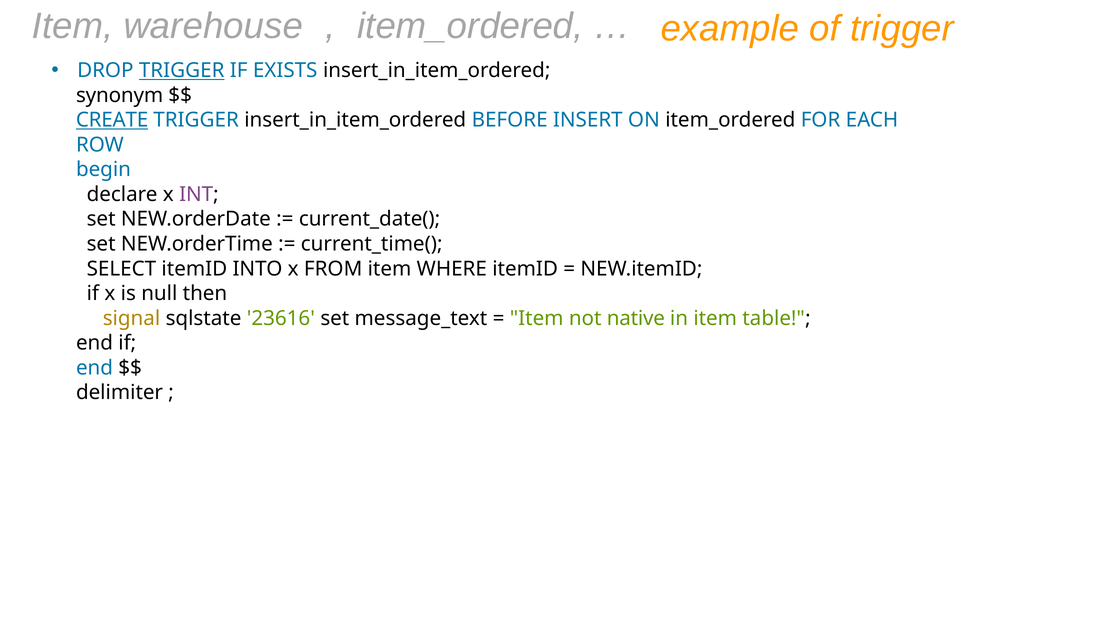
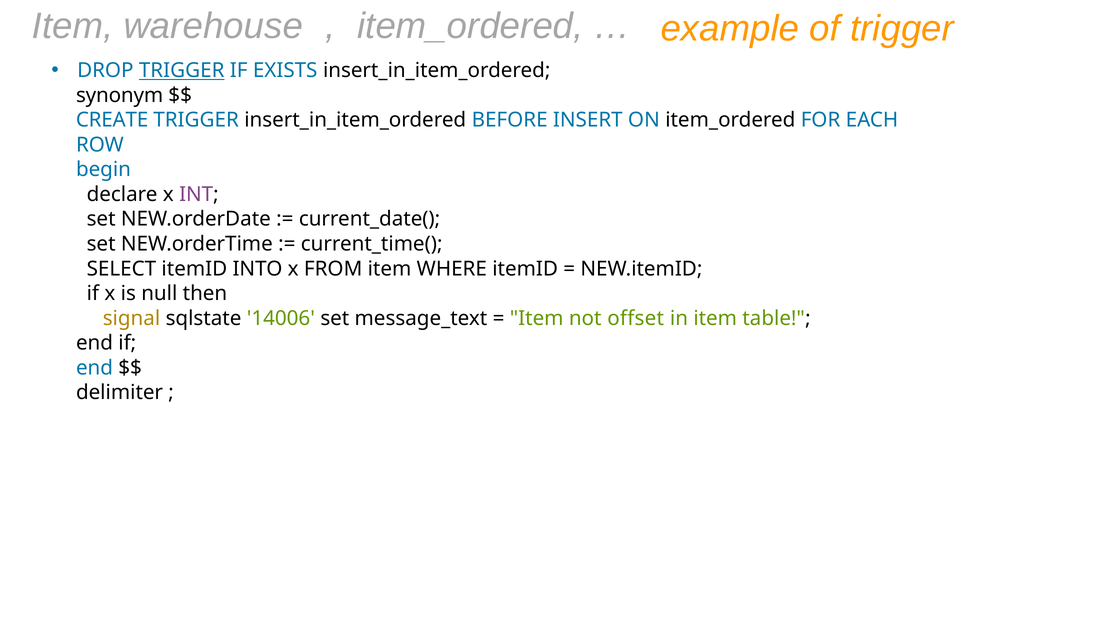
CREATE underline: present -> none
23616: 23616 -> 14006
native: native -> offset
